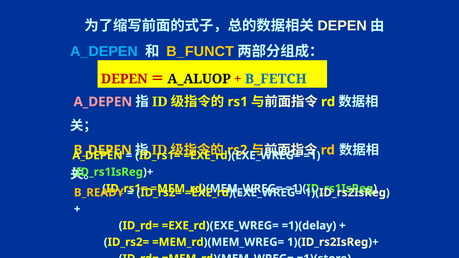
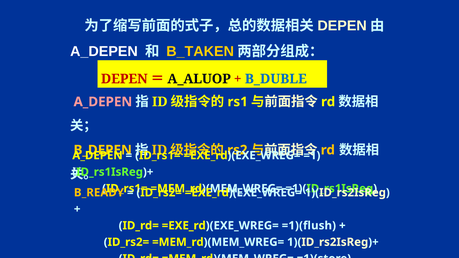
A_DEPEN at (104, 51) colour: light blue -> white
B_FUNCT: B_FUNCT -> B_TAKEN
B_FETCH: B_FETCH -> B_DUBLE
=1)(delay: =1)(delay -> =1)(flush
